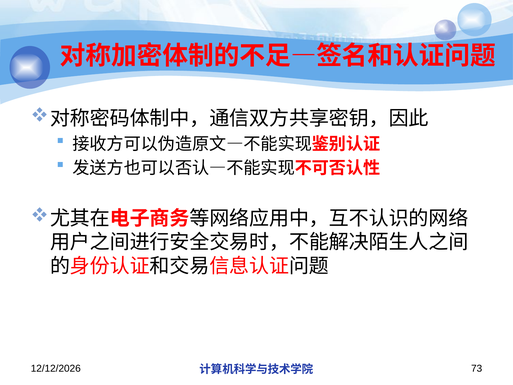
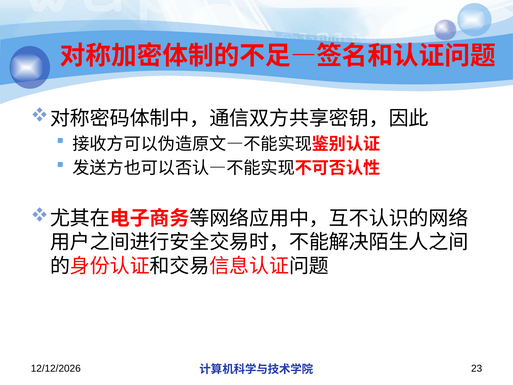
73: 73 -> 23
